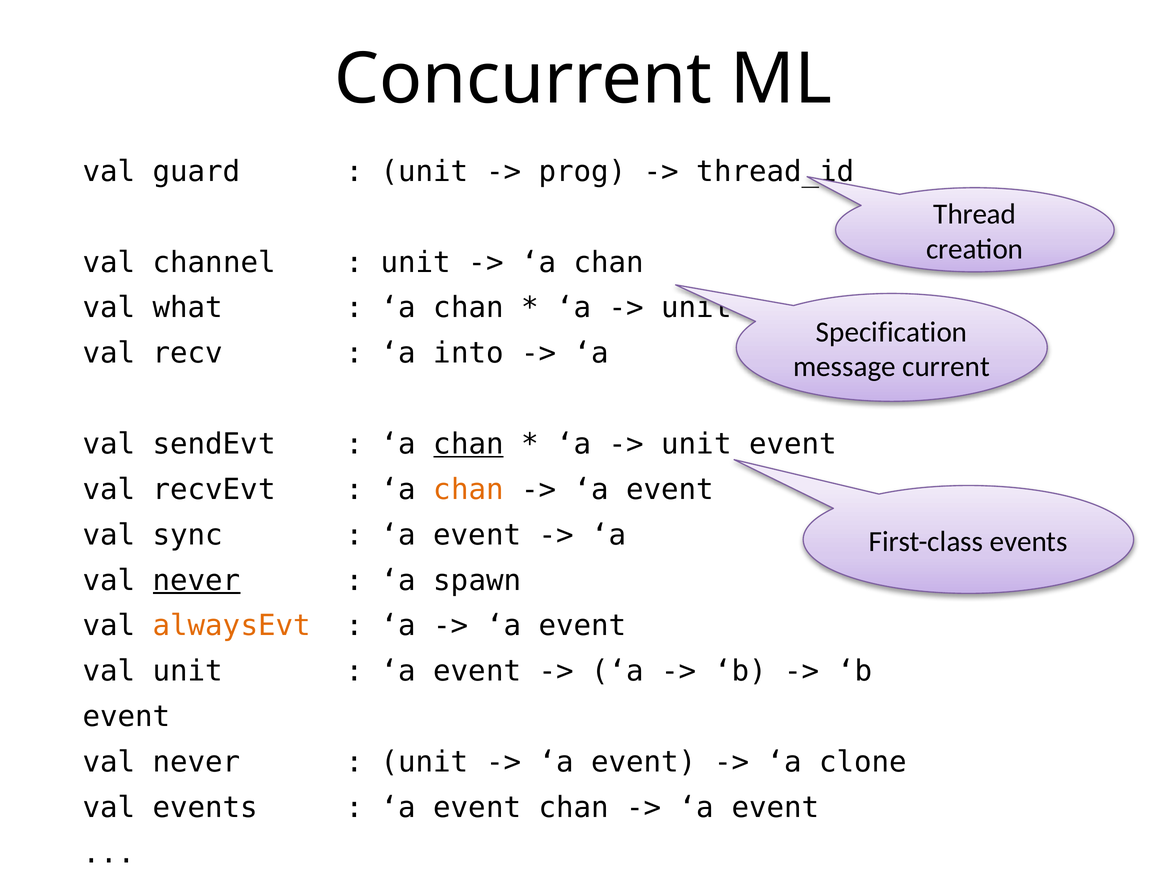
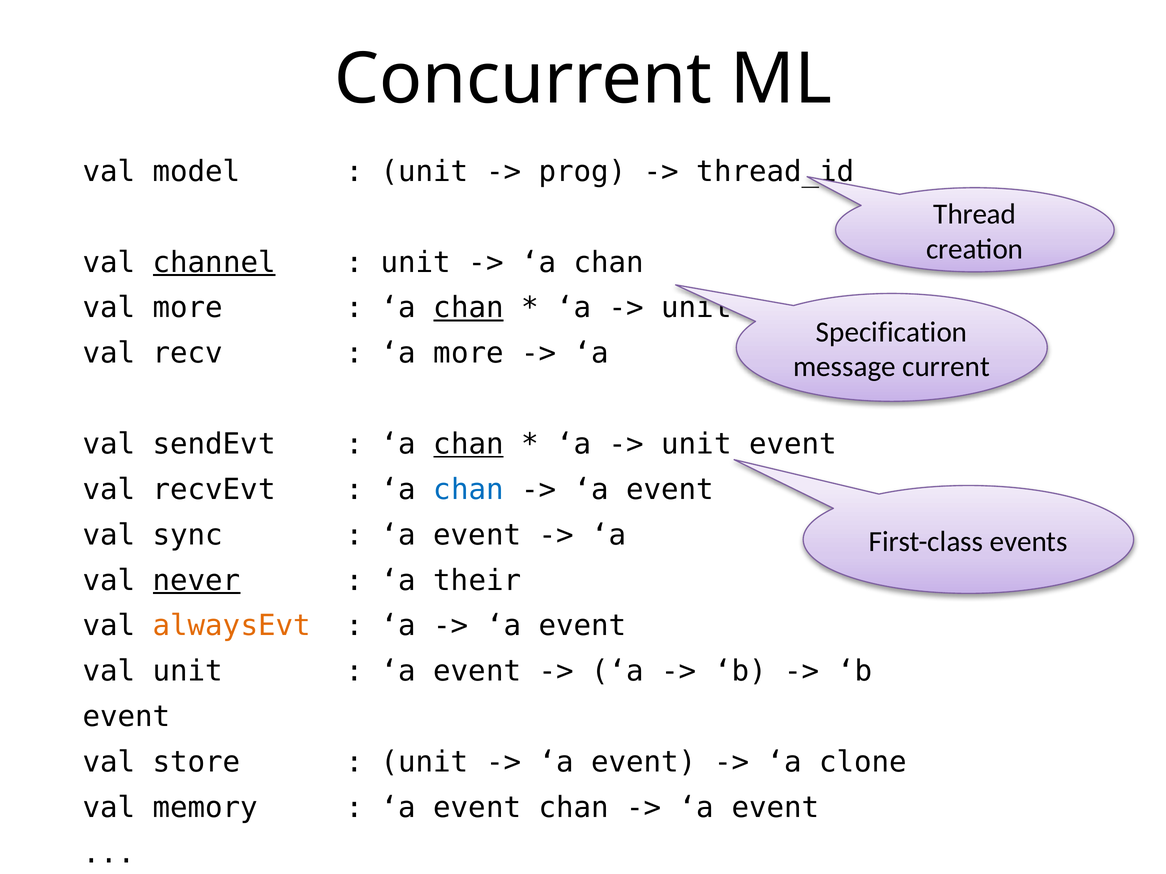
guard: guard -> model
channel underline: none -> present
val what: what -> more
chan at (469, 308) underline: none -> present
a into: into -> more
chan at (469, 490) colour: orange -> blue
spawn: spawn -> their
never at (197, 763): never -> store
val events: events -> memory
